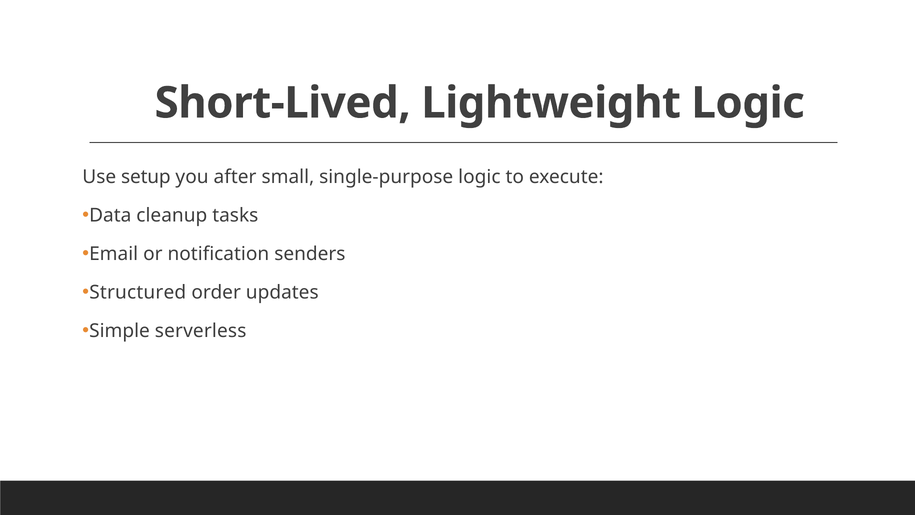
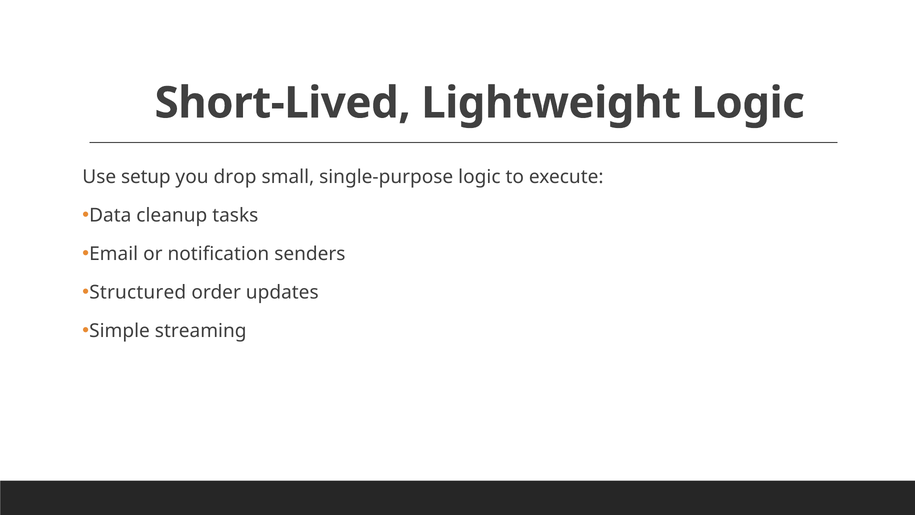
after: after -> drop
serverless: serverless -> streaming
